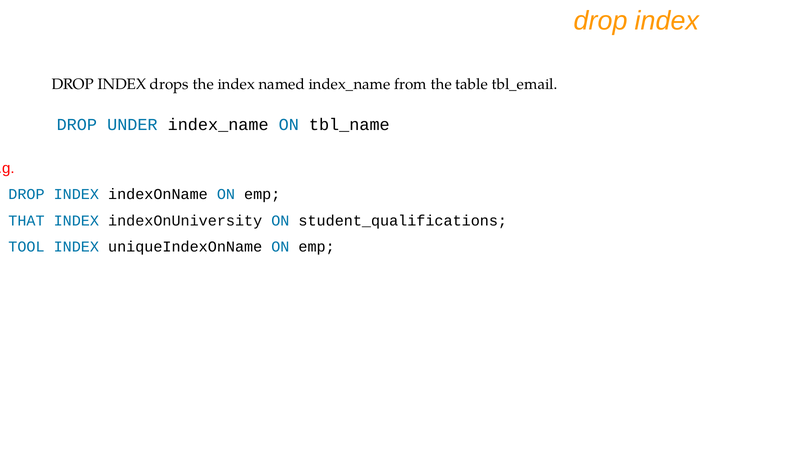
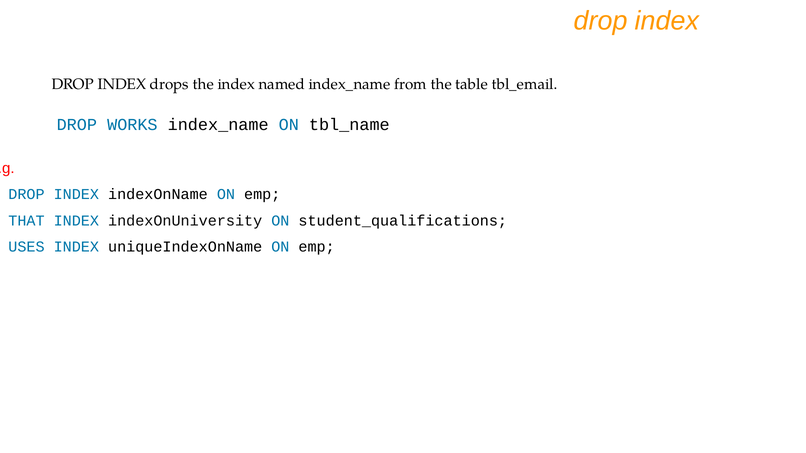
UNDER: UNDER -> WORKS
TOOL: TOOL -> USES
